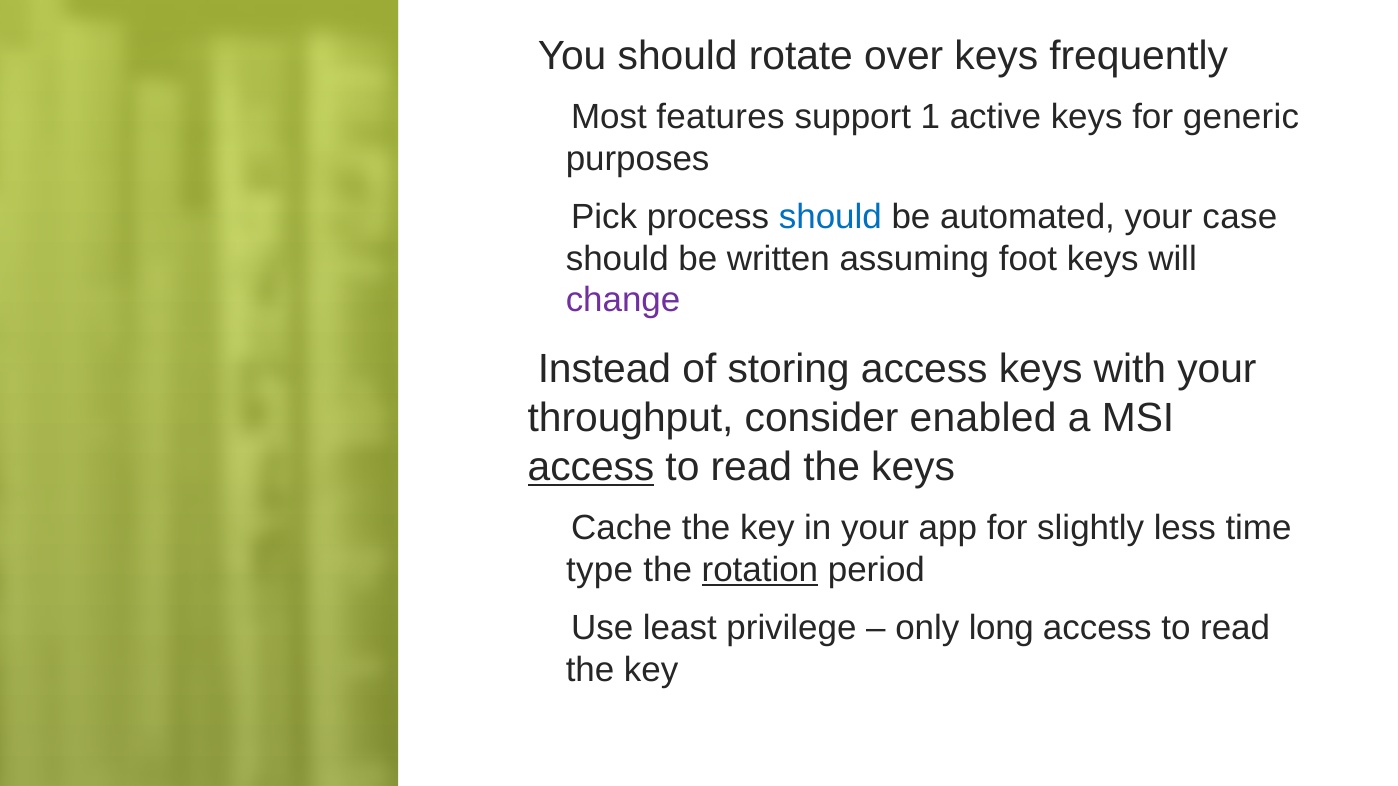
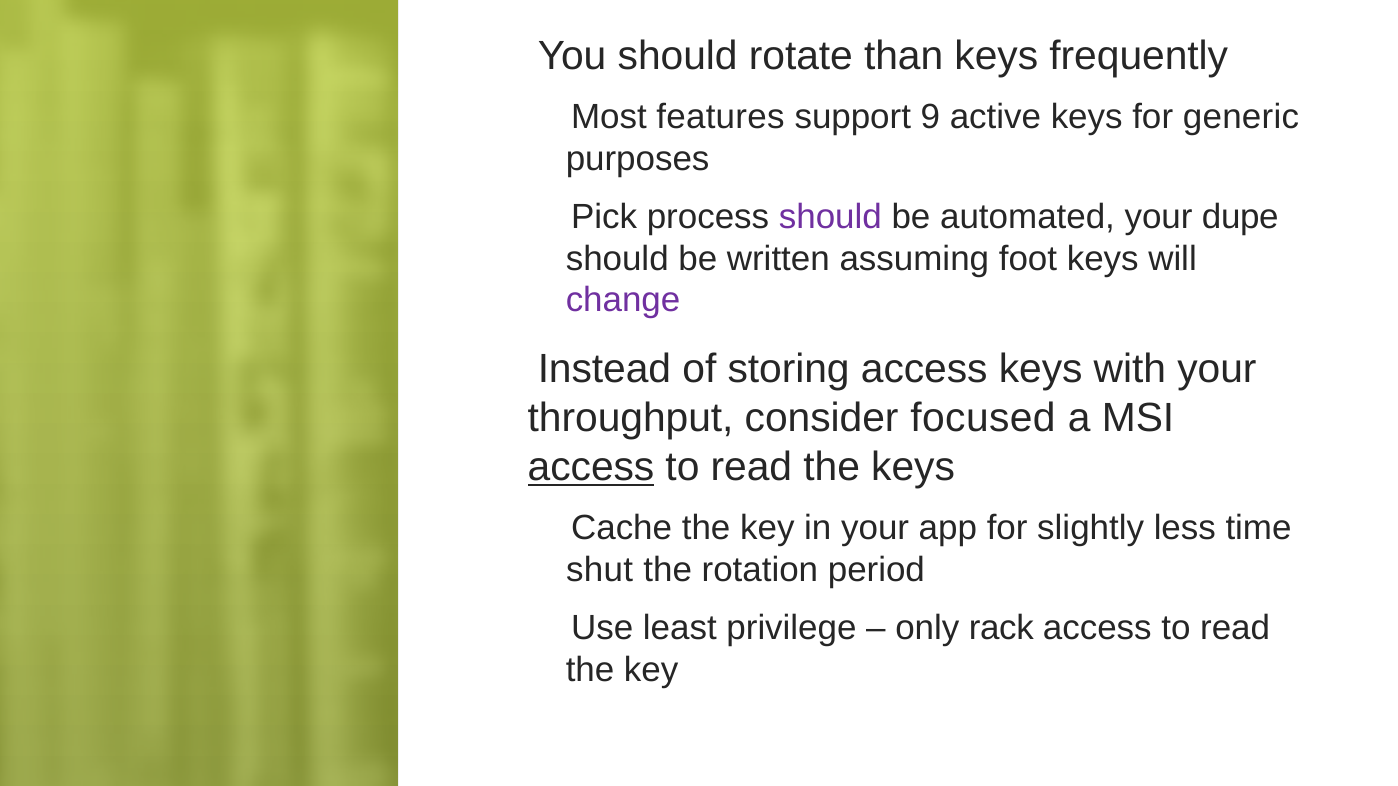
over: over -> than
1: 1 -> 9
should at (830, 217) colour: blue -> purple
case: case -> dupe
enabled: enabled -> focused
type: type -> shut
rotation underline: present -> none
long: long -> rack
